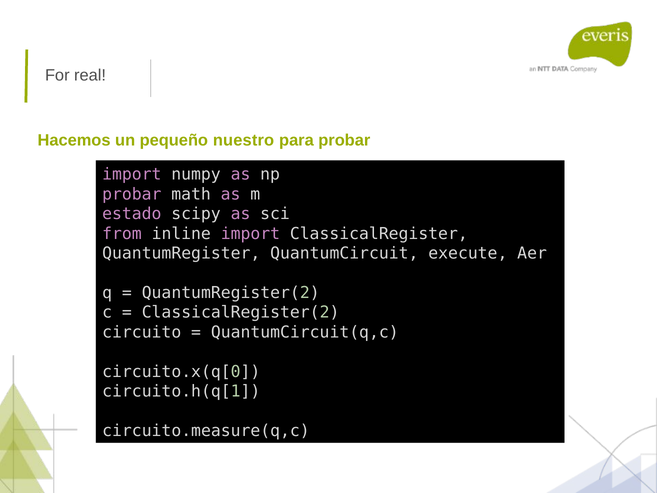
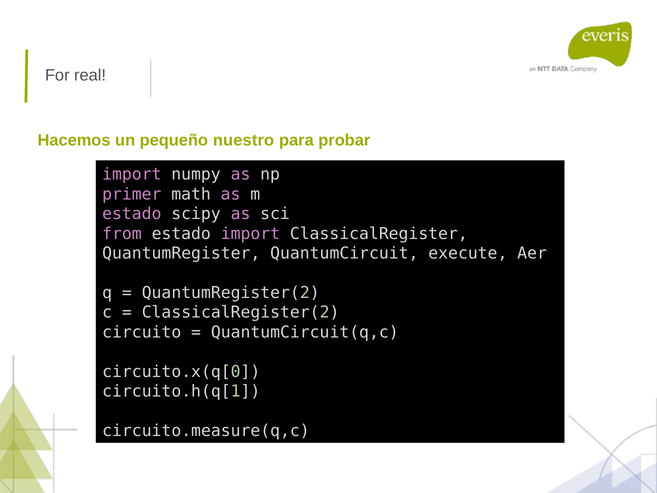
probar at (132, 194): probar -> primer
from inline: inline -> estado
